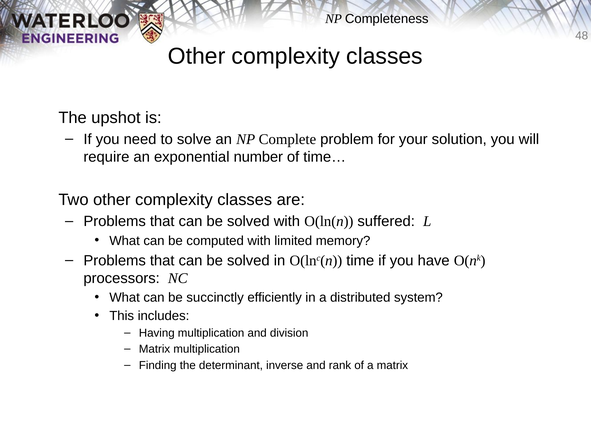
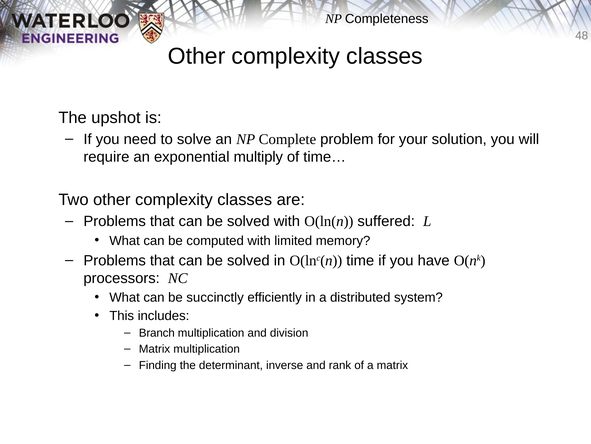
number: number -> multiply
Having: Having -> Branch
